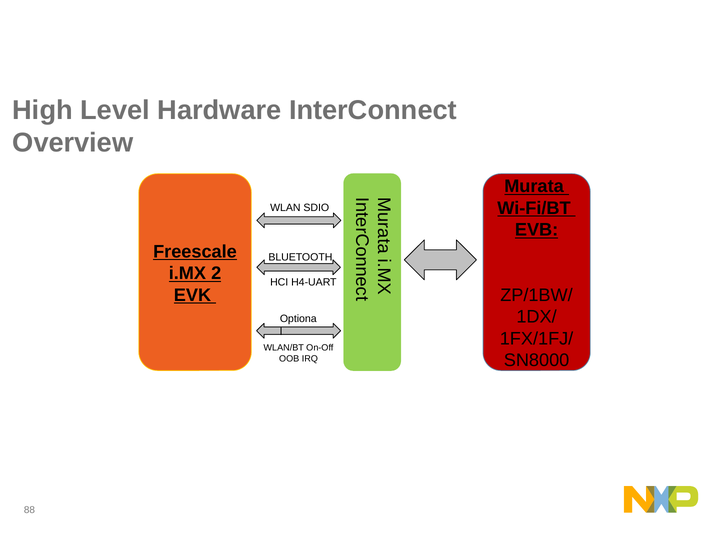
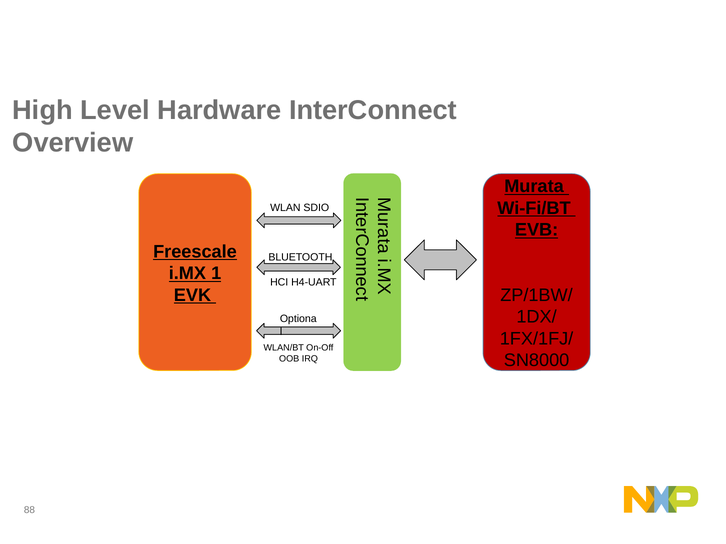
2: 2 -> 1
